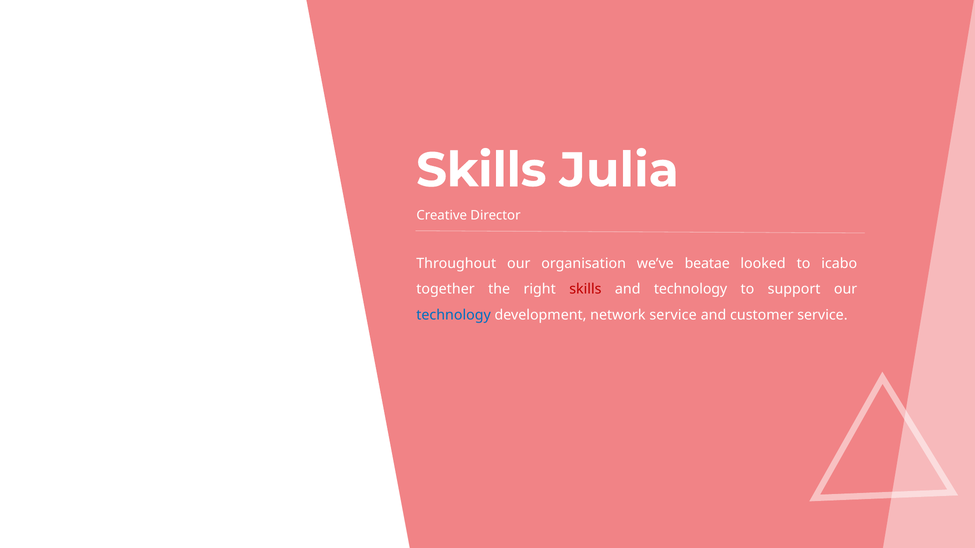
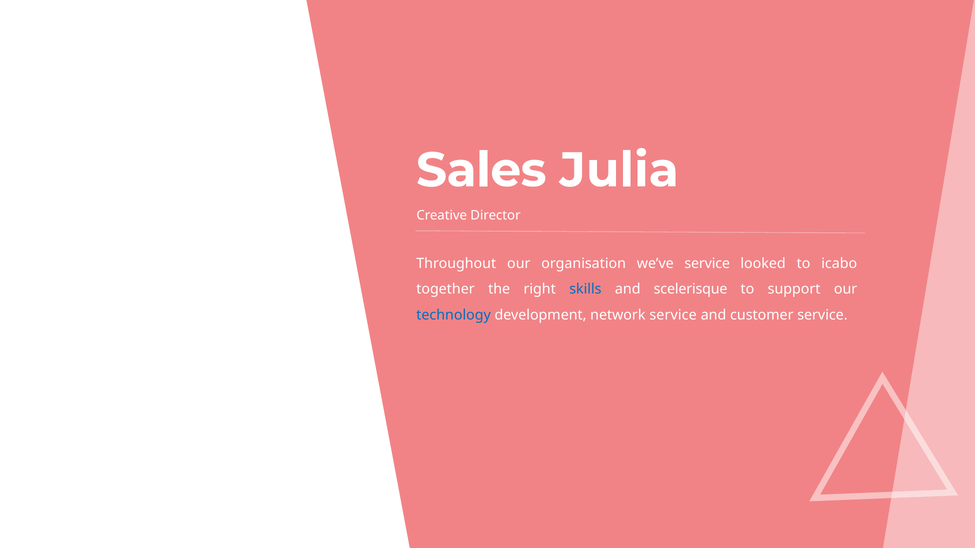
Skills at (481, 170): Skills -> Sales
we’ve beatae: beatae -> service
skills at (585, 290) colour: red -> blue
and technology: technology -> scelerisque
